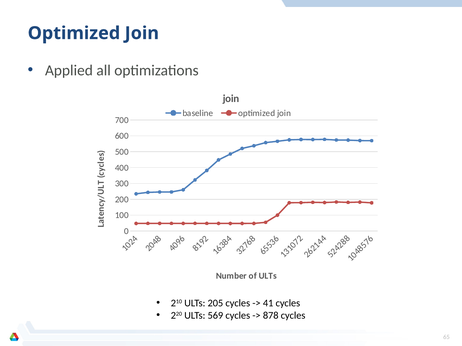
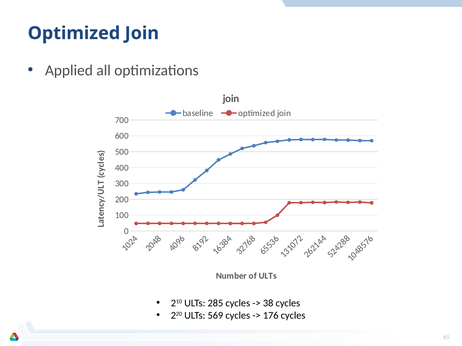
205: 205 -> 285
41: 41 -> 38
878: 878 -> 176
